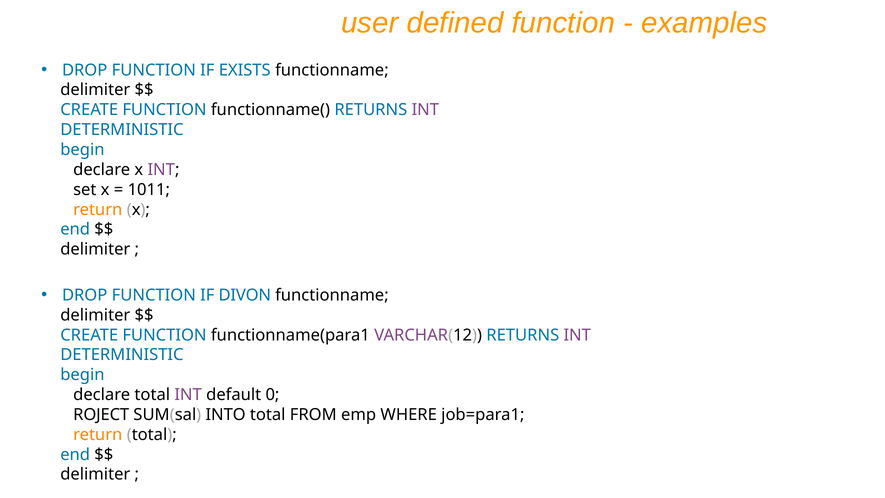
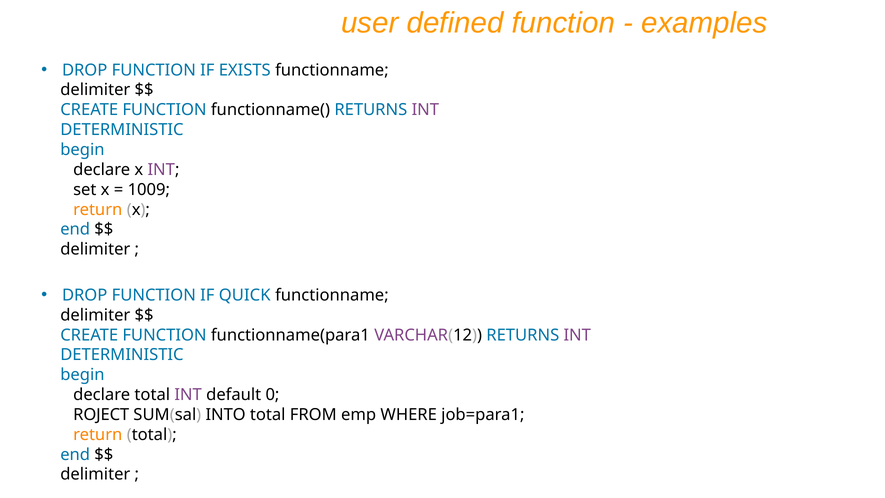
1011: 1011 -> 1009
DIVON: DIVON -> QUICK
